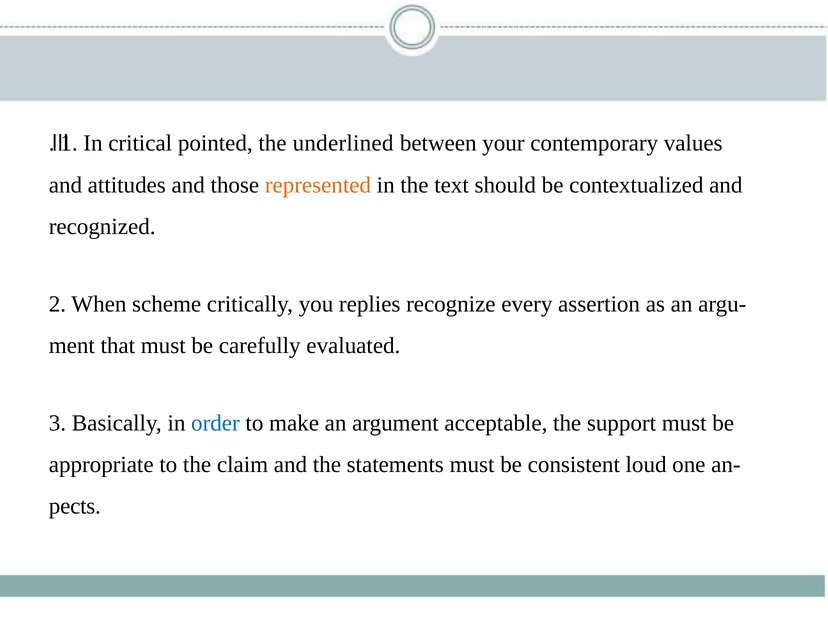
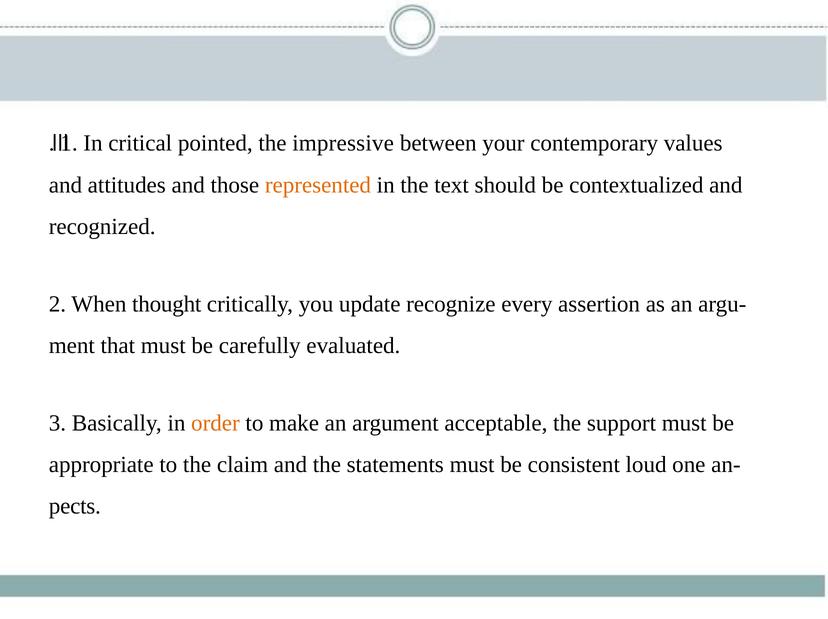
underlined: underlined -> impressive
scheme: scheme -> thought
replies: replies -> update
order colour: blue -> orange
